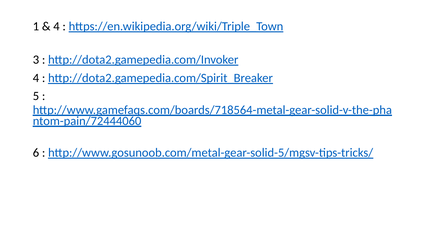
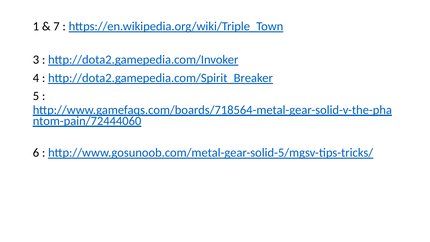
4 at (56, 26): 4 -> 7
